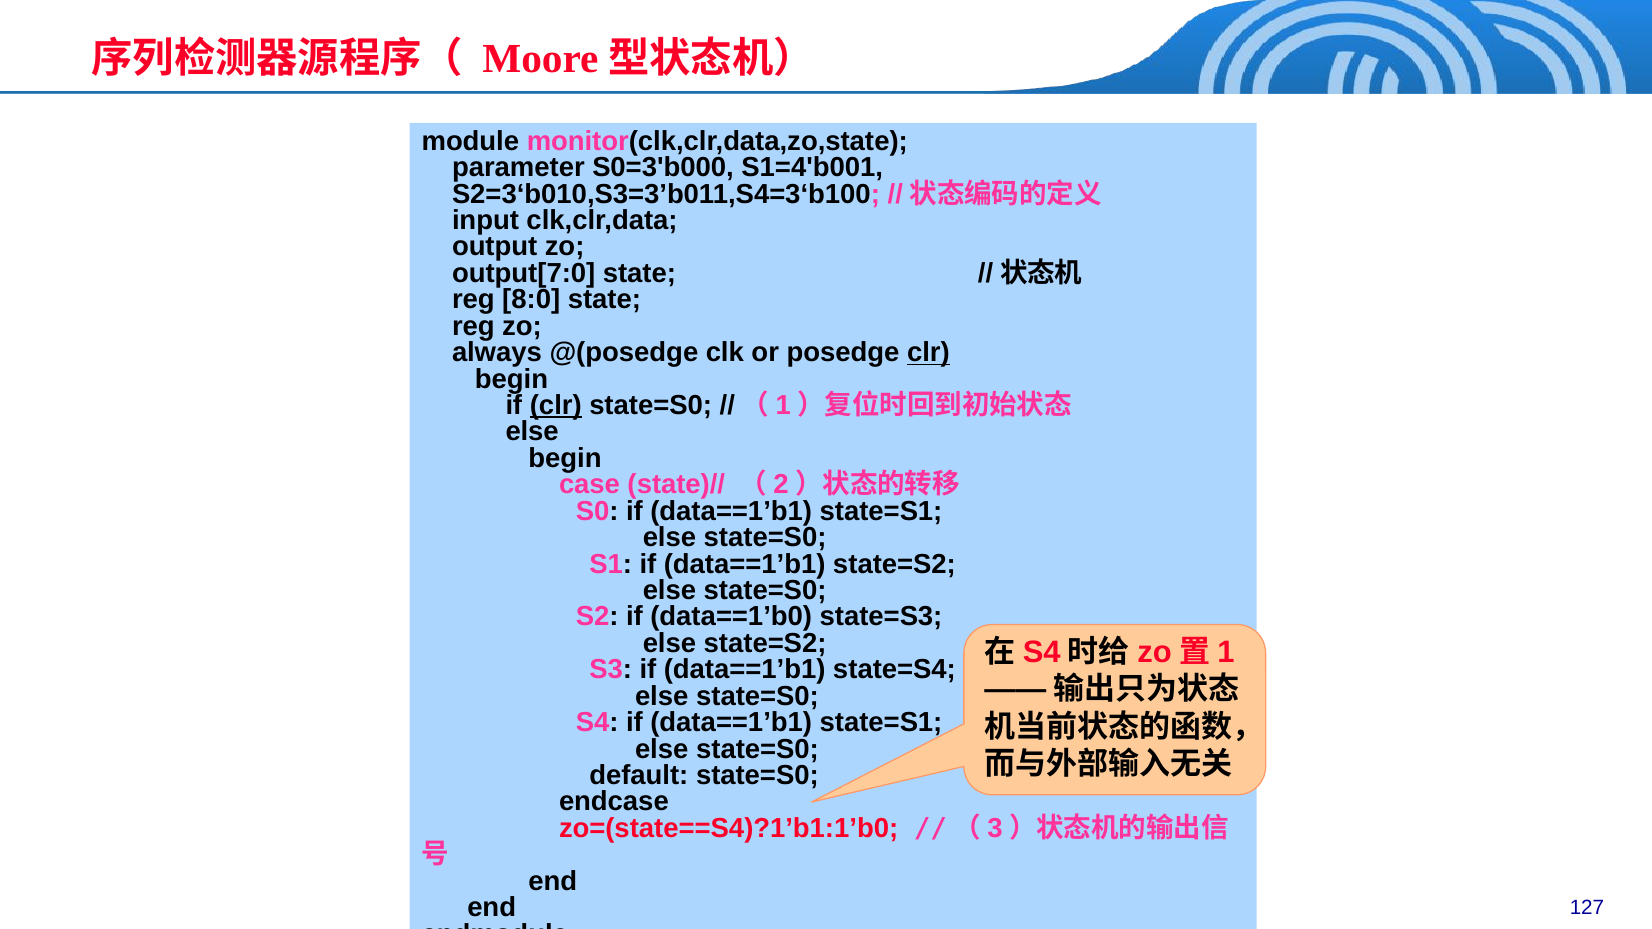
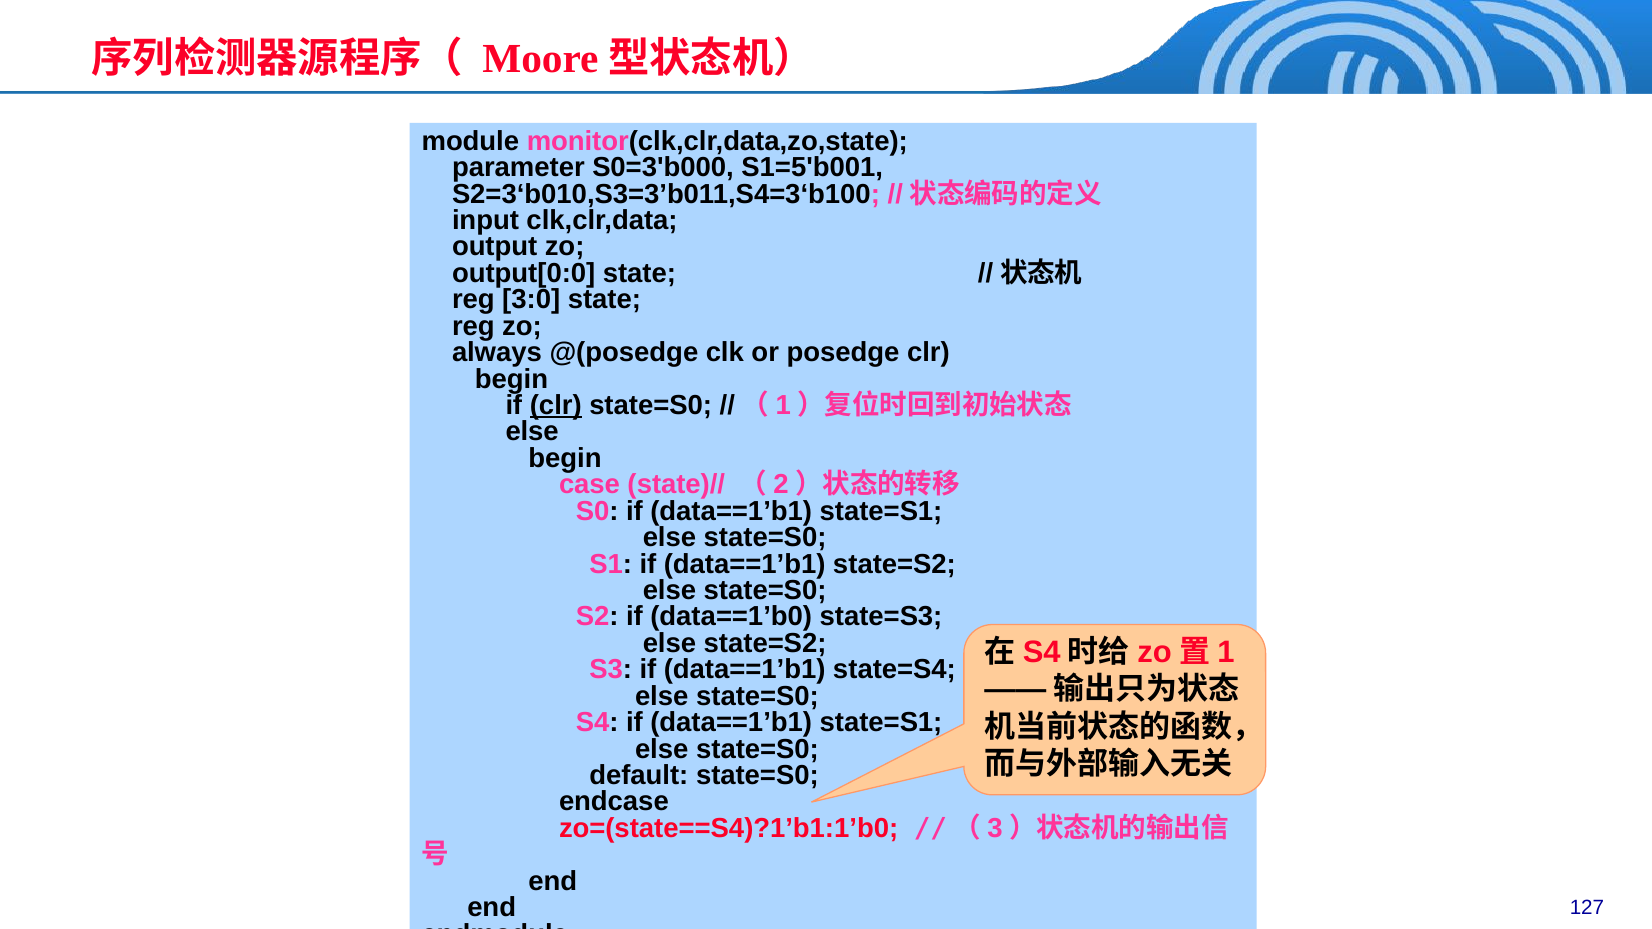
S1=4'b001: S1=4'b001 -> S1=5'b001
output[7:0: output[7:0 -> output[0:0
8:0: 8:0 -> 3:0
clr at (928, 353) underline: present -> none
